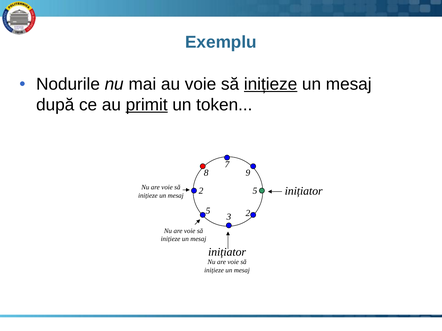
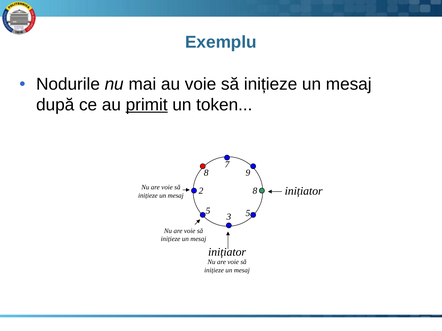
inițieze at (271, 84) underline: present -> none
2 5: 5 -> 8
5 2: 2 -> 5
